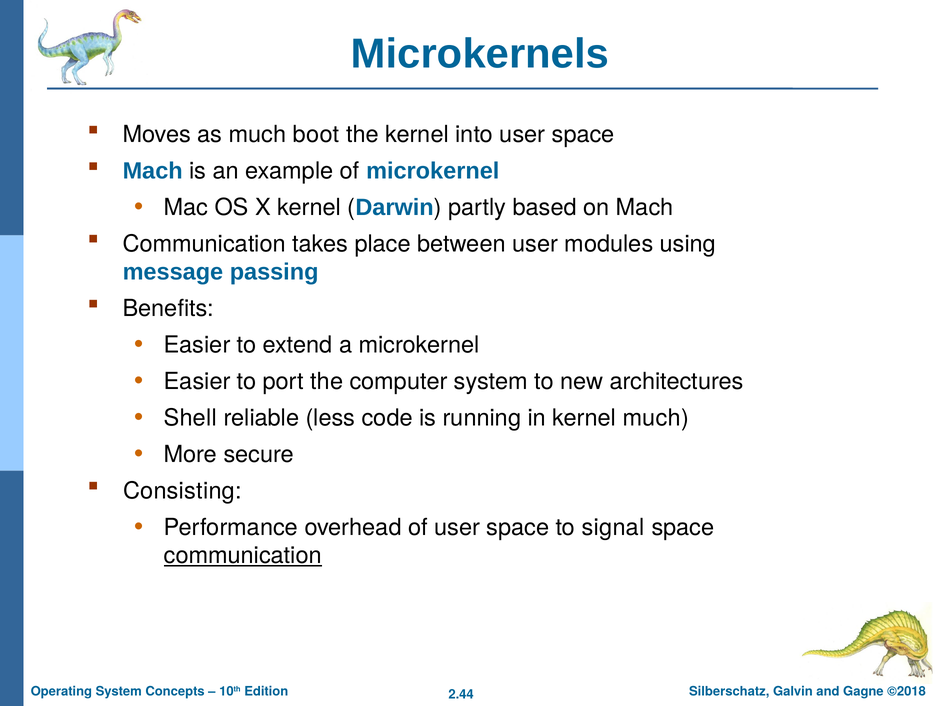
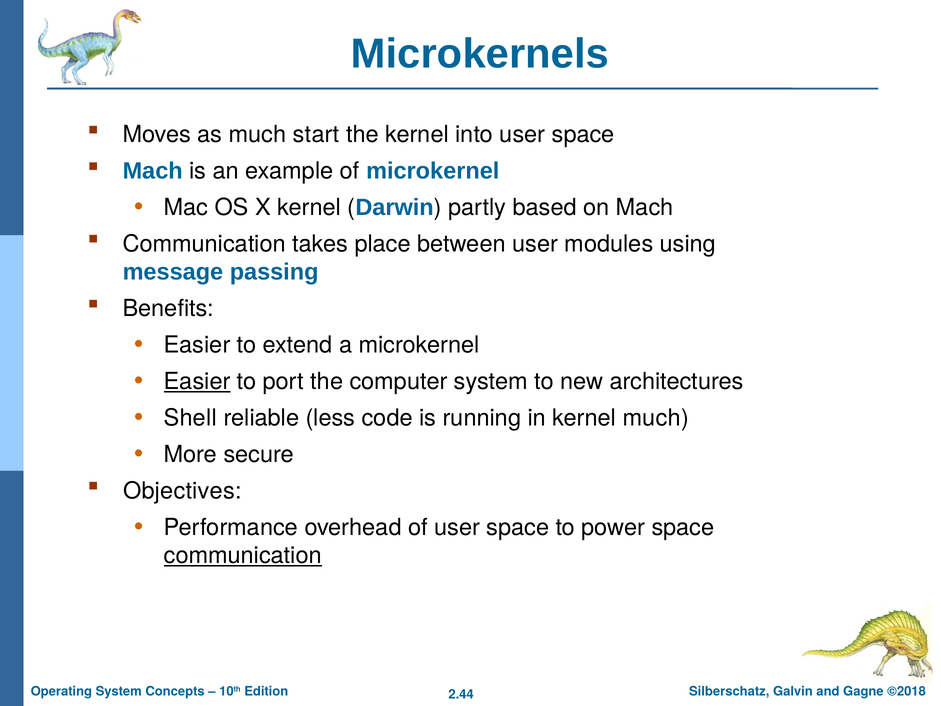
boot: boot -> start
Easier at (197, 381) underline: none -> present
Consisting: Consisting -> Objectives
signal: signal -> power
